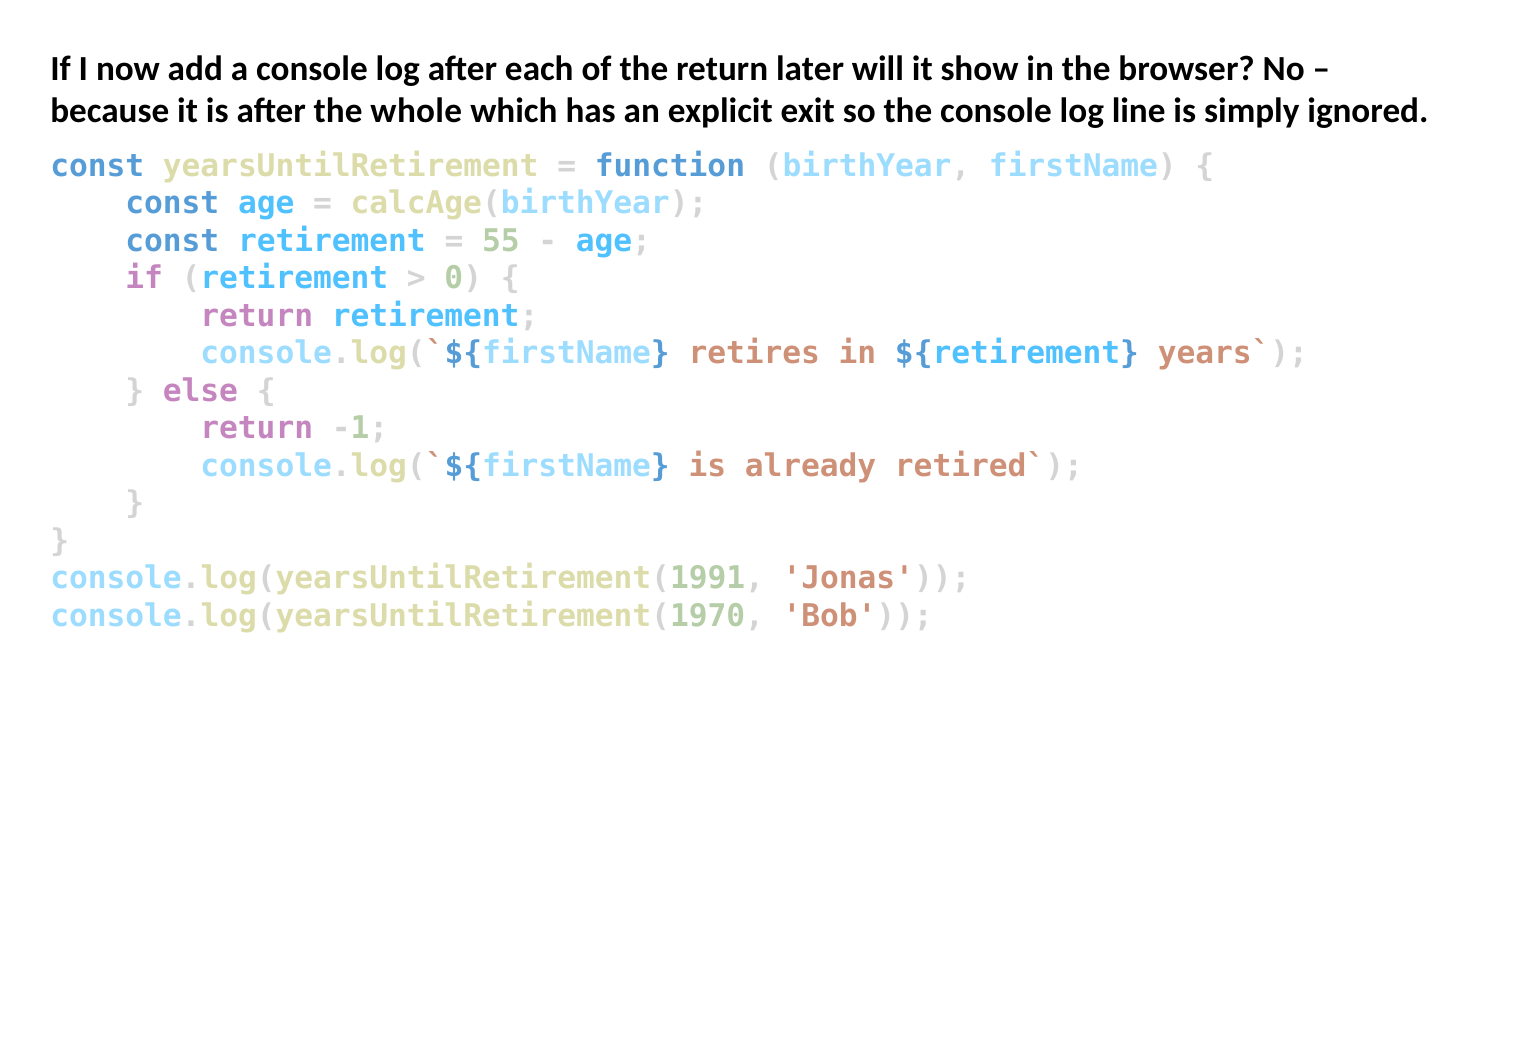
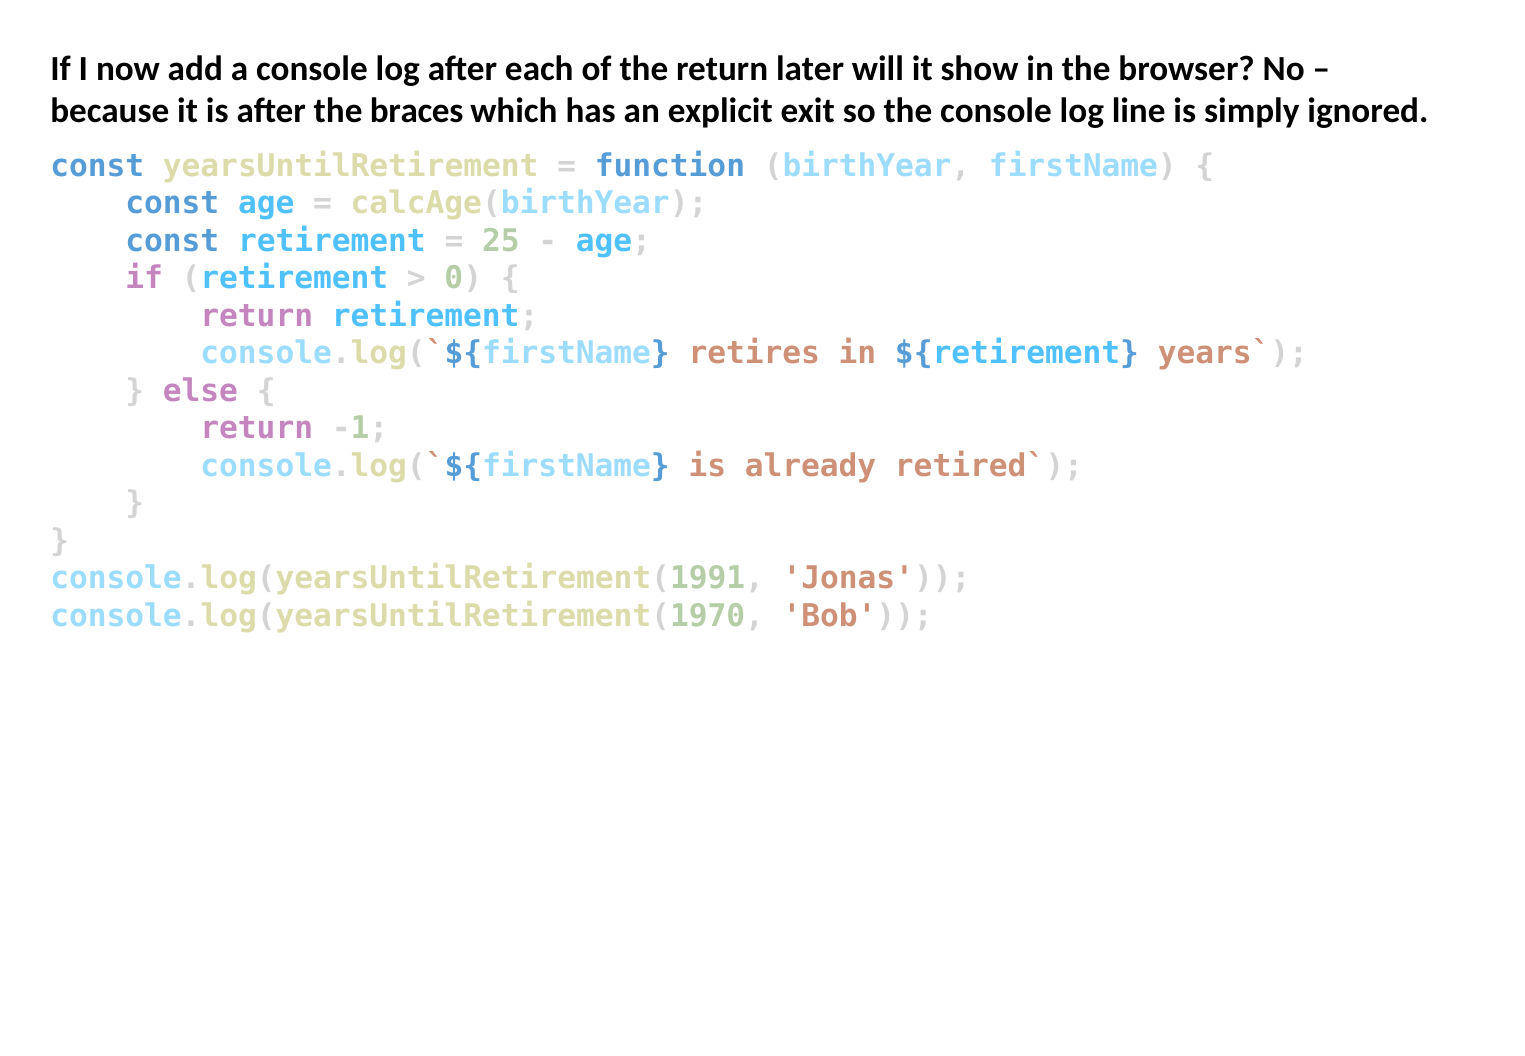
whole: whole -> braces
55: 55 -> 25
